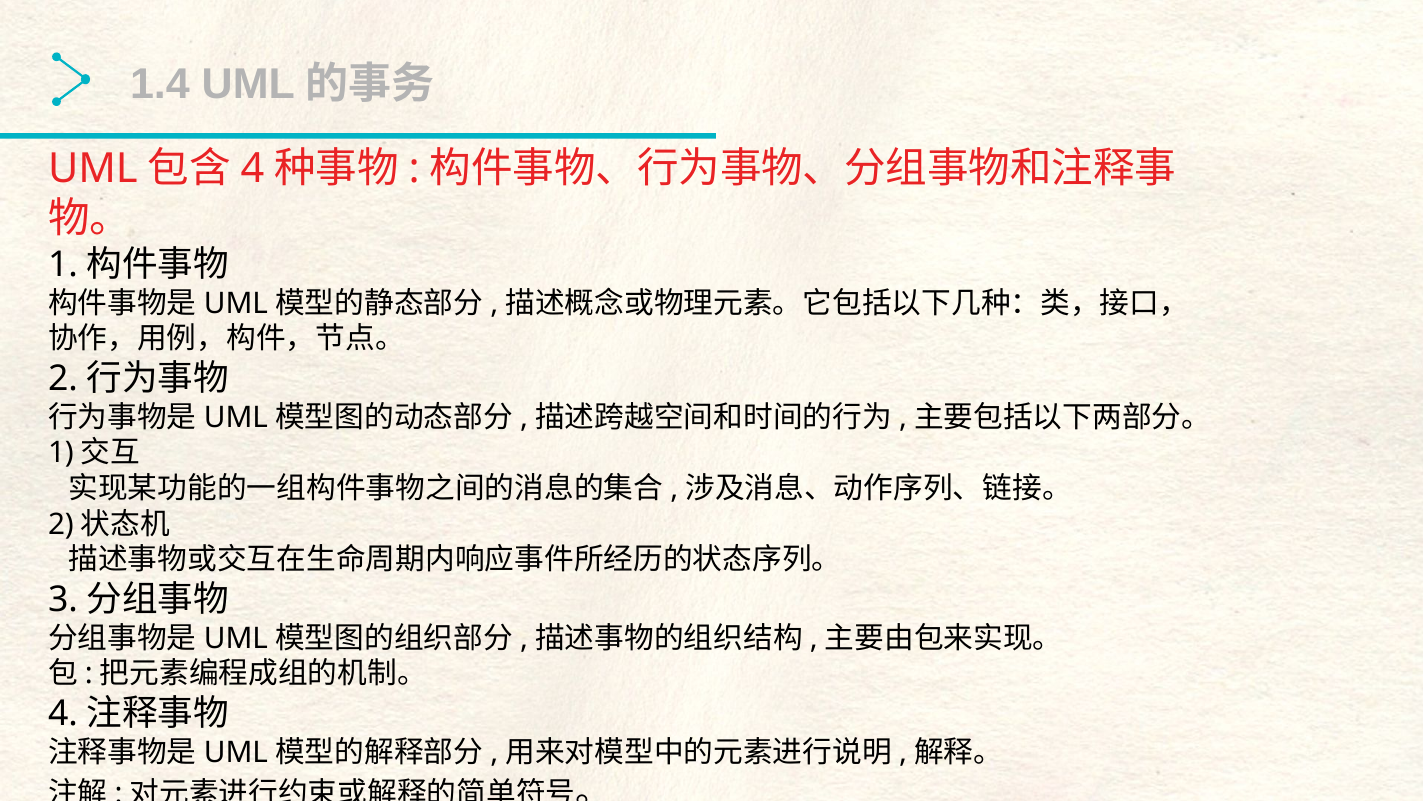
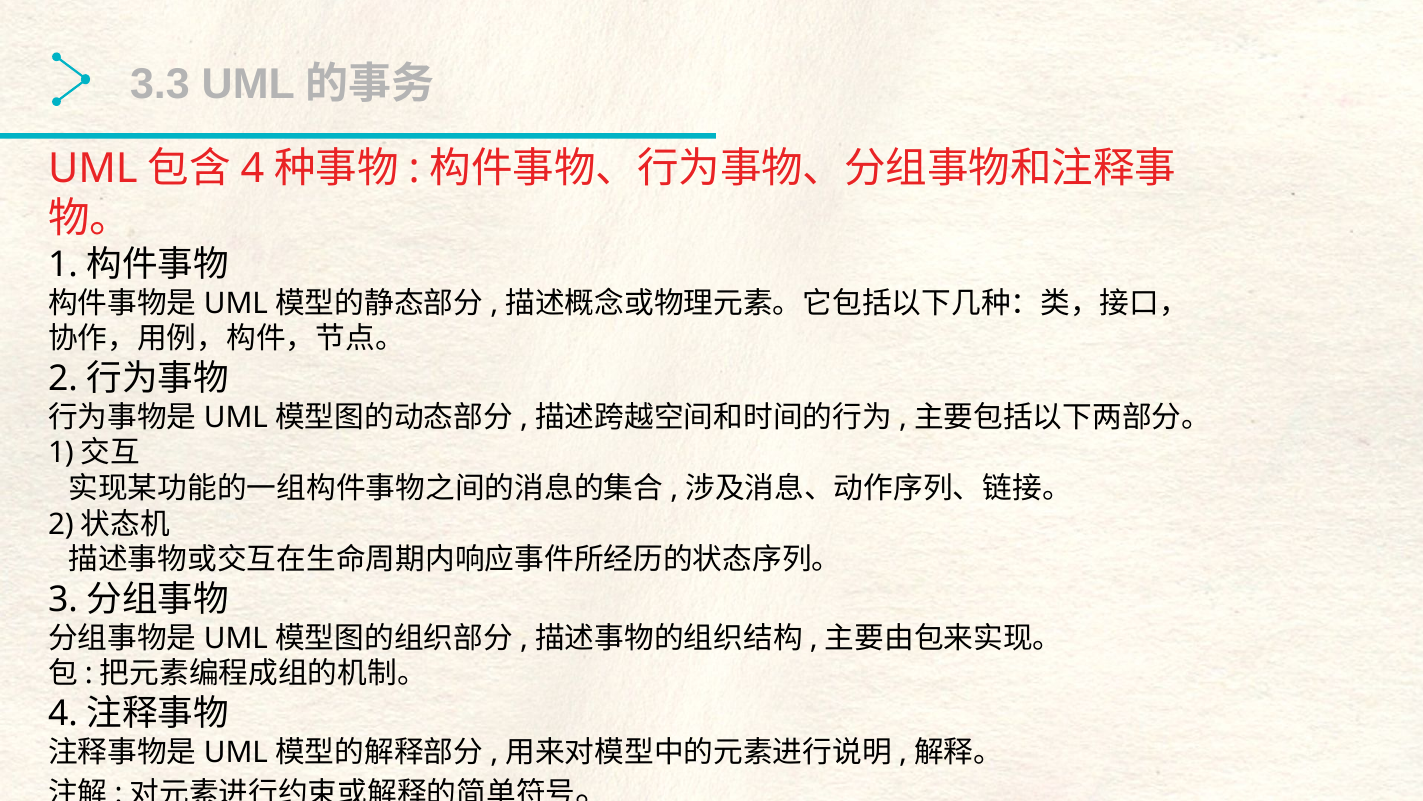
1.4: 1.4 -> 3.3
